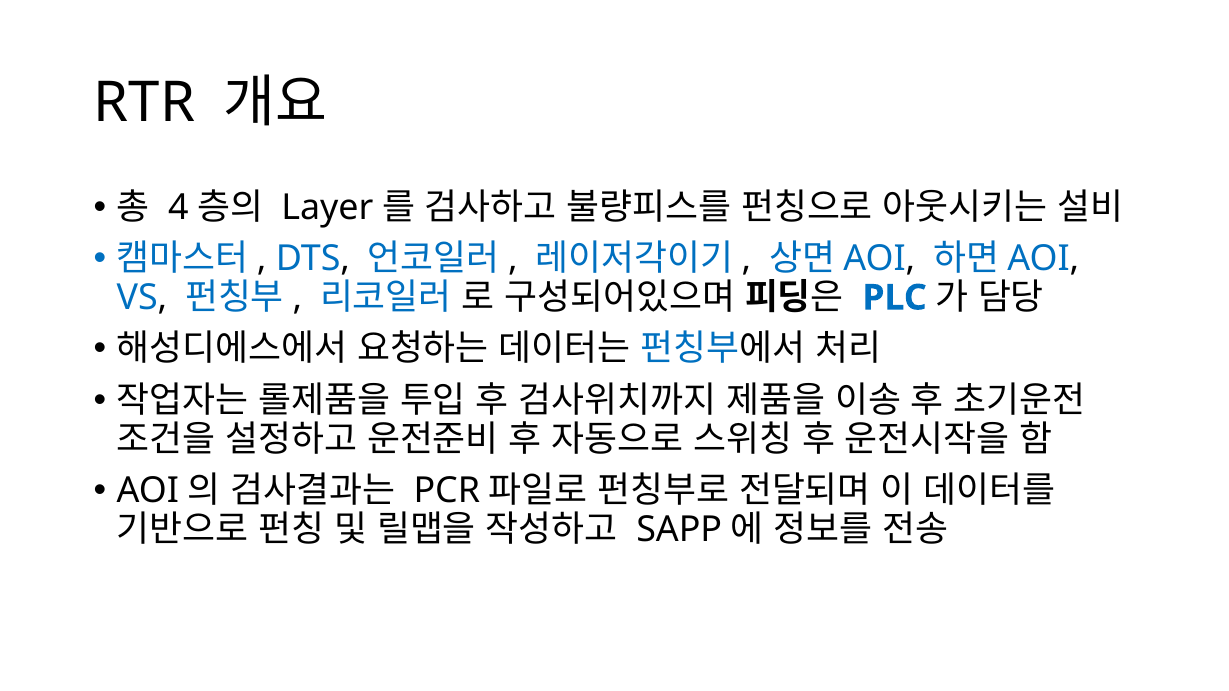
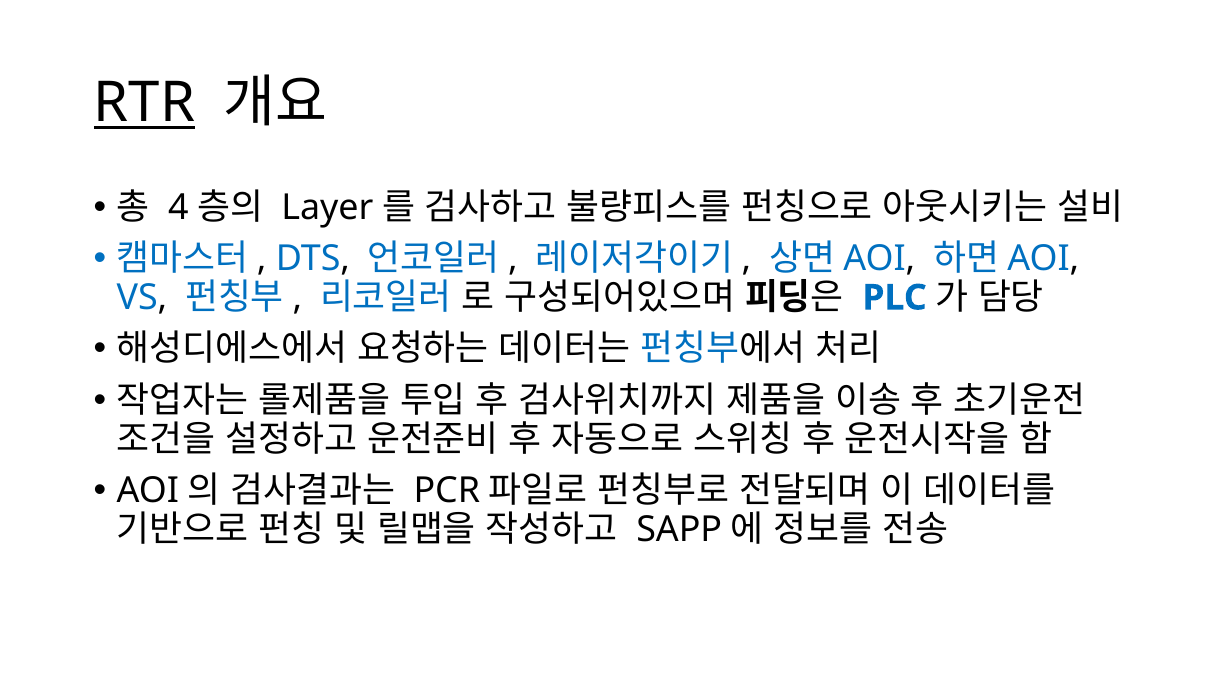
RTR underline: none -> present
